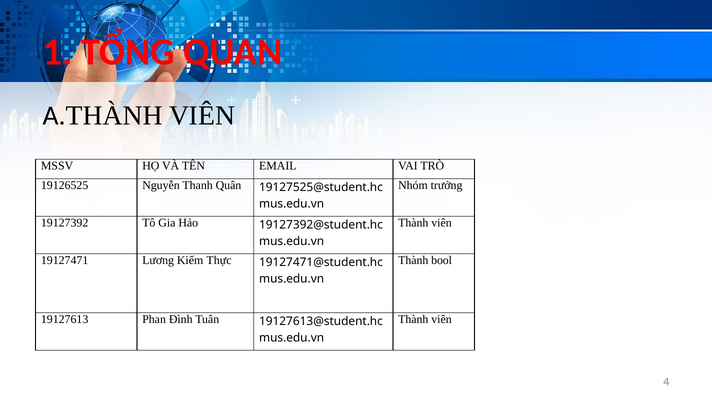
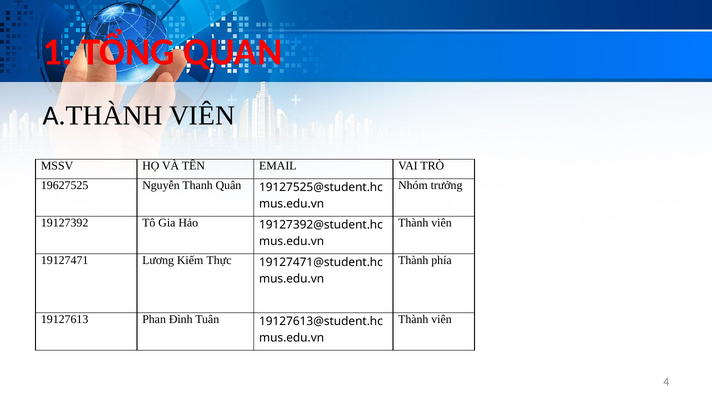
19126525: 19126525 -> 19627525
bool: bool -> phía
